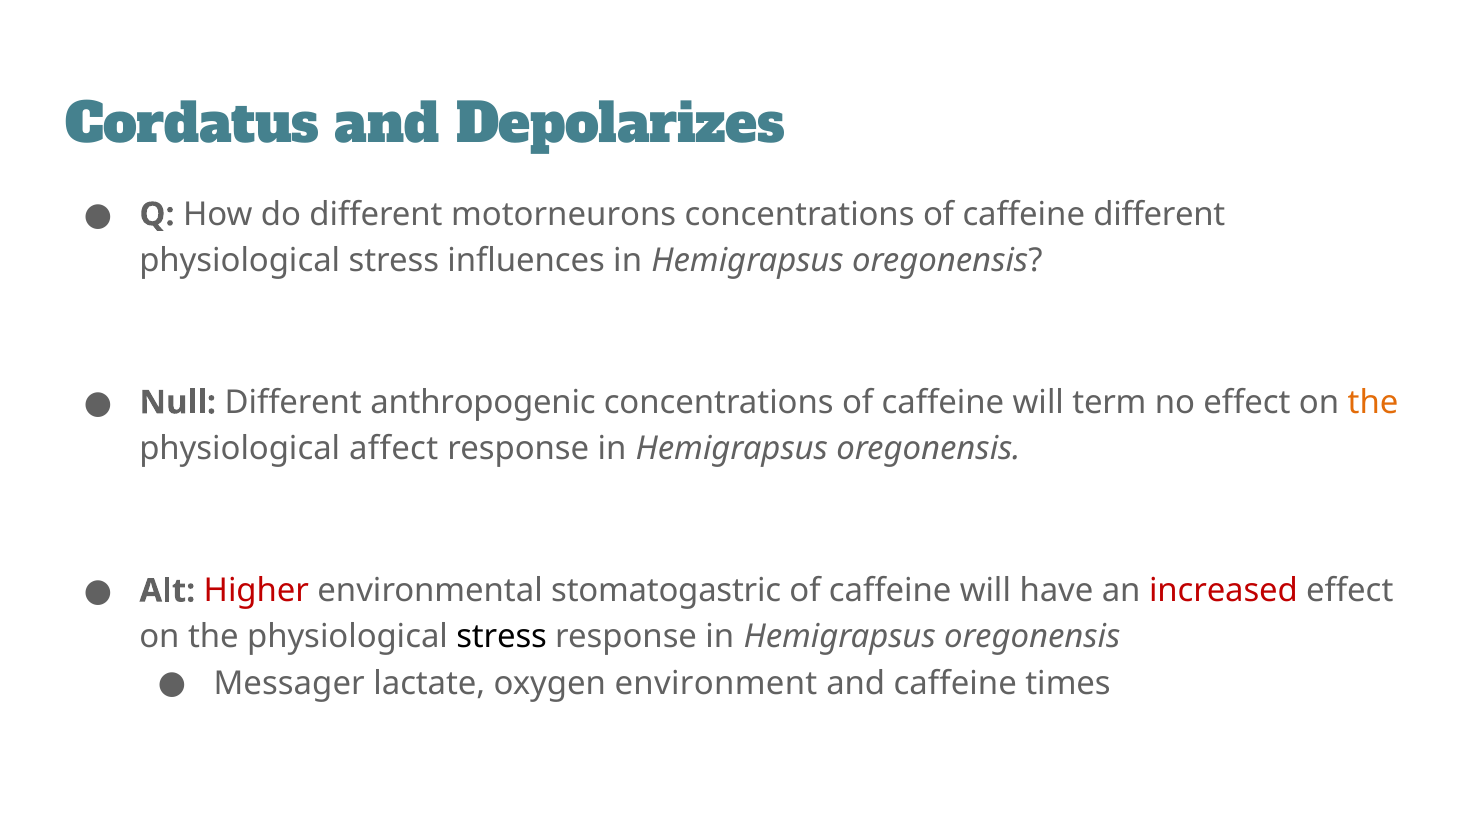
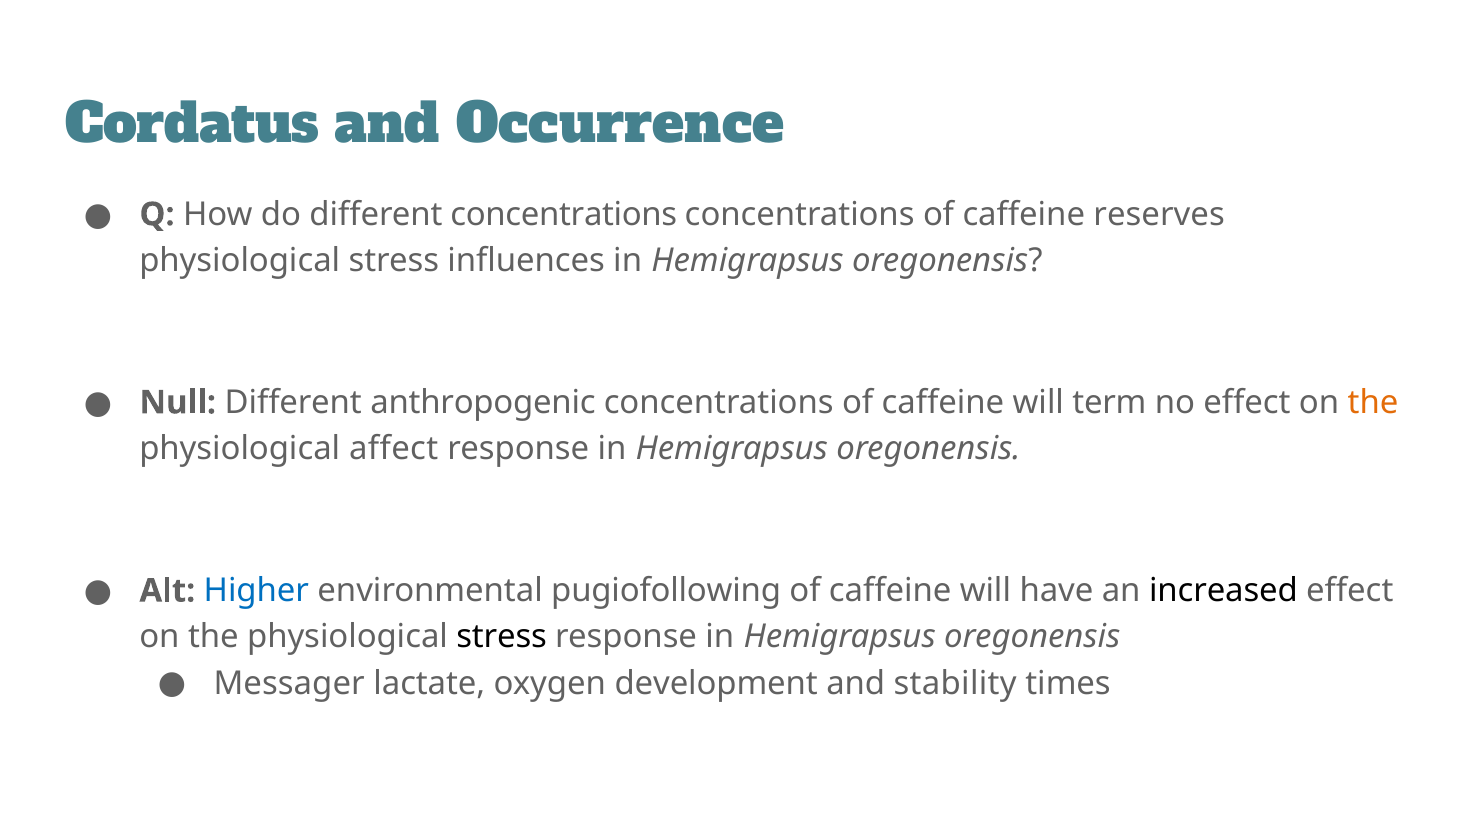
Depolarizes: Depolarizes -> Occurrence
different motorneurons: motorneurons -> concentrations
caffeine different: different -> reserves
Higher colour: red -> blue
stomatogastric: stomatogastric -> pugiofollowing
increased colour: red -> black
environment: environment -> development
and caffeine: caffeine -> stability
